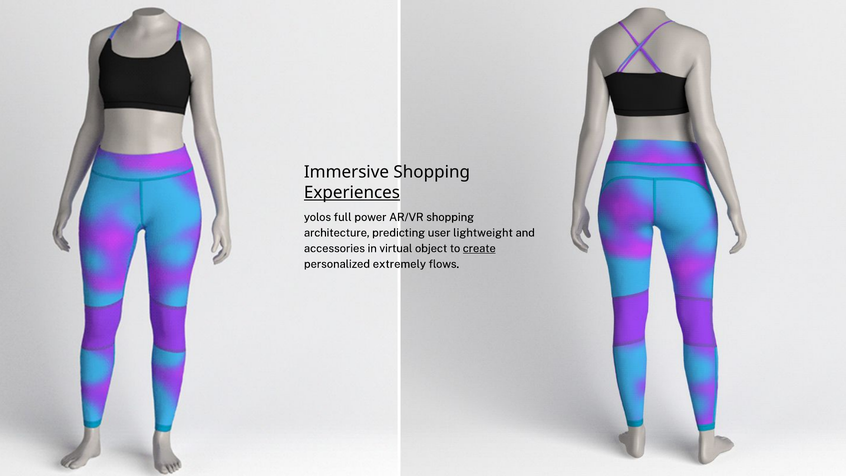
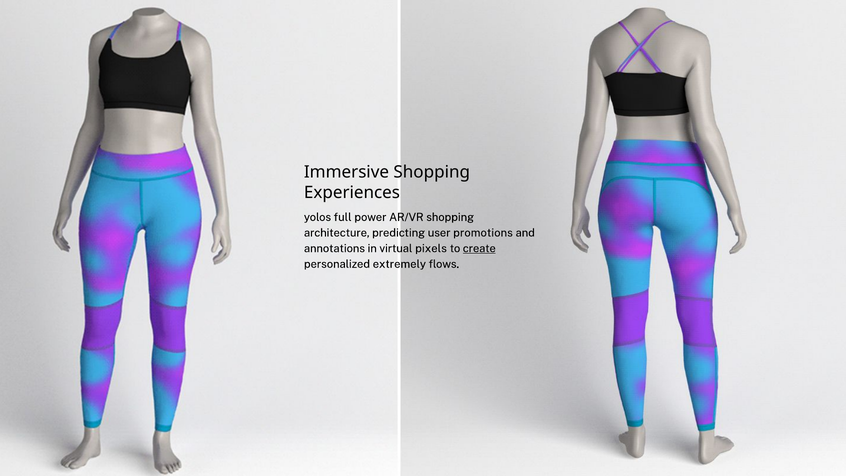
Experiences underline: present -> none
lightweight: lightweight -> promotions
accessories: accessories -> annotations
object: object -> pixels
